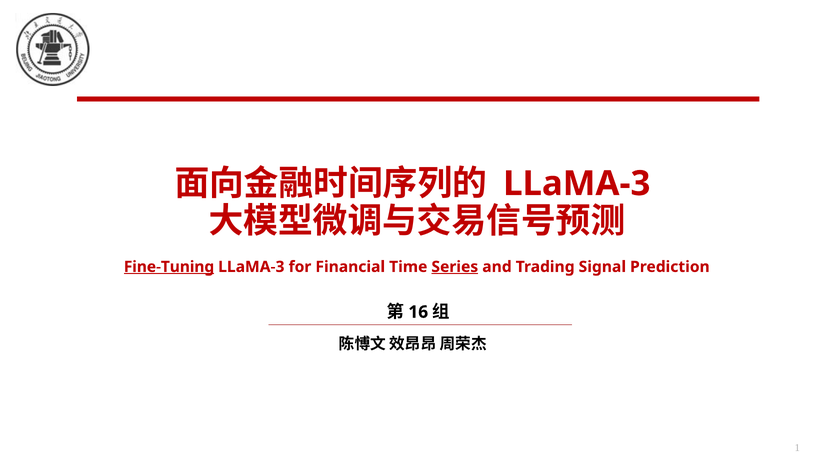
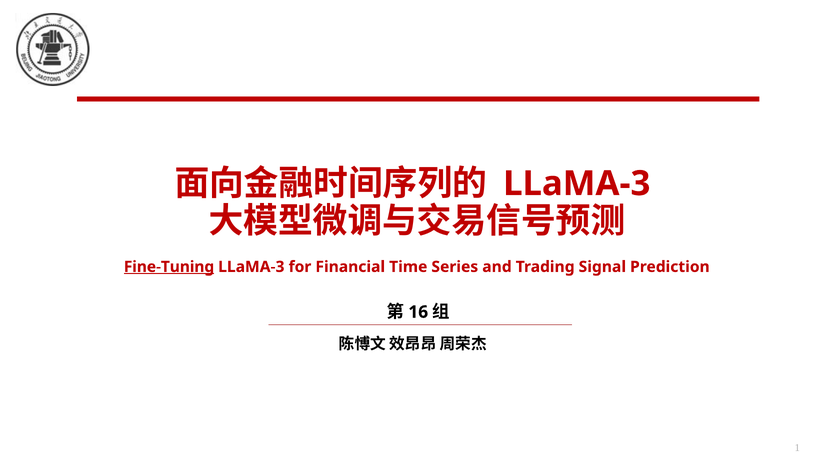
Series underline: present -> none
